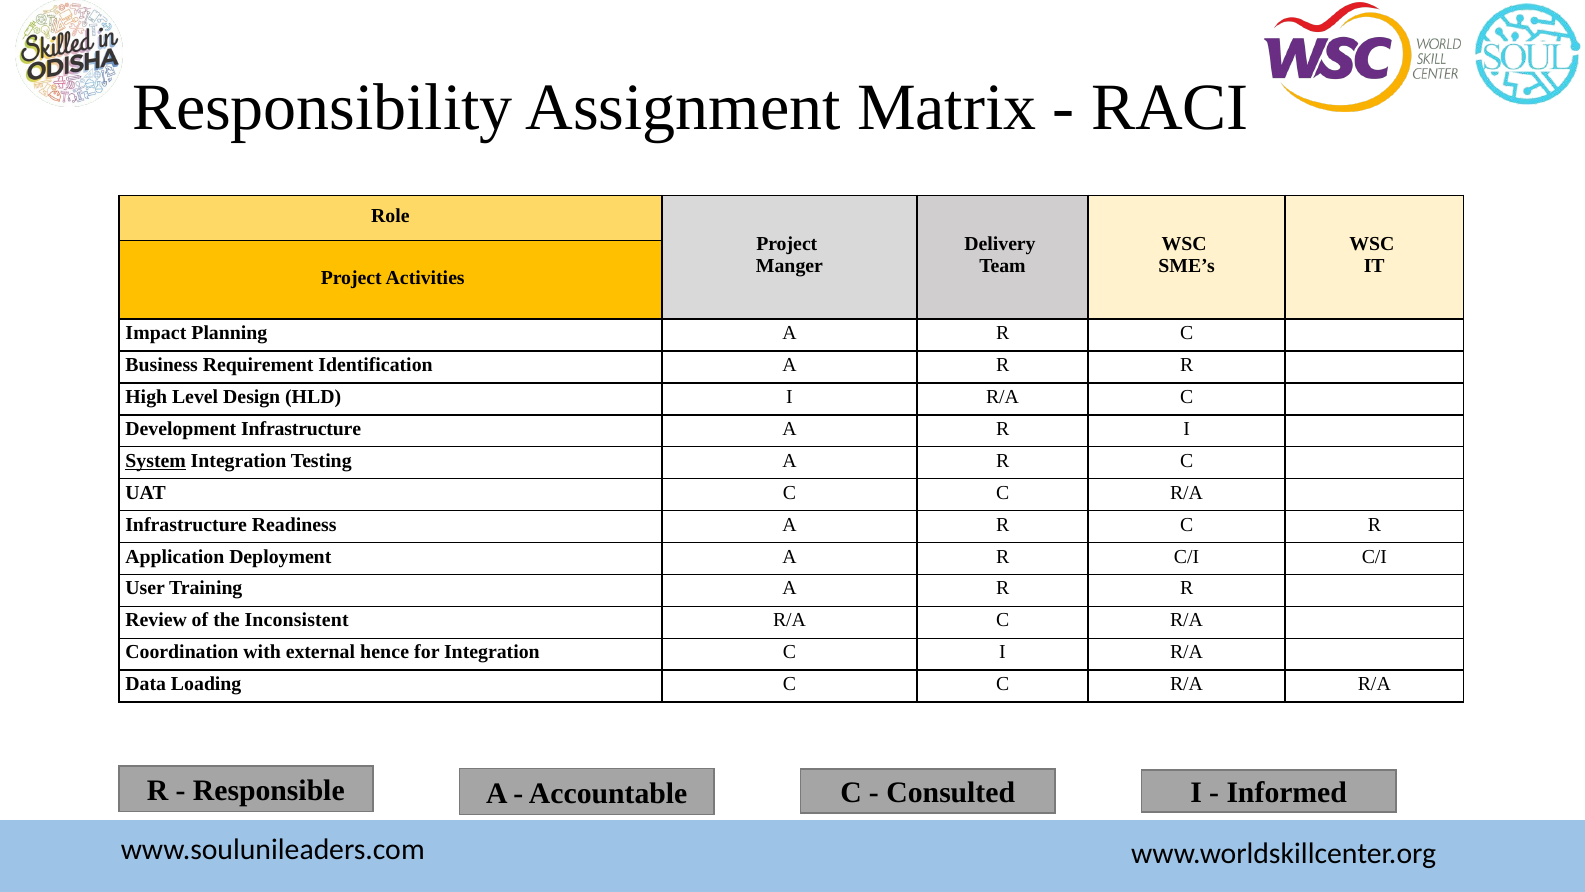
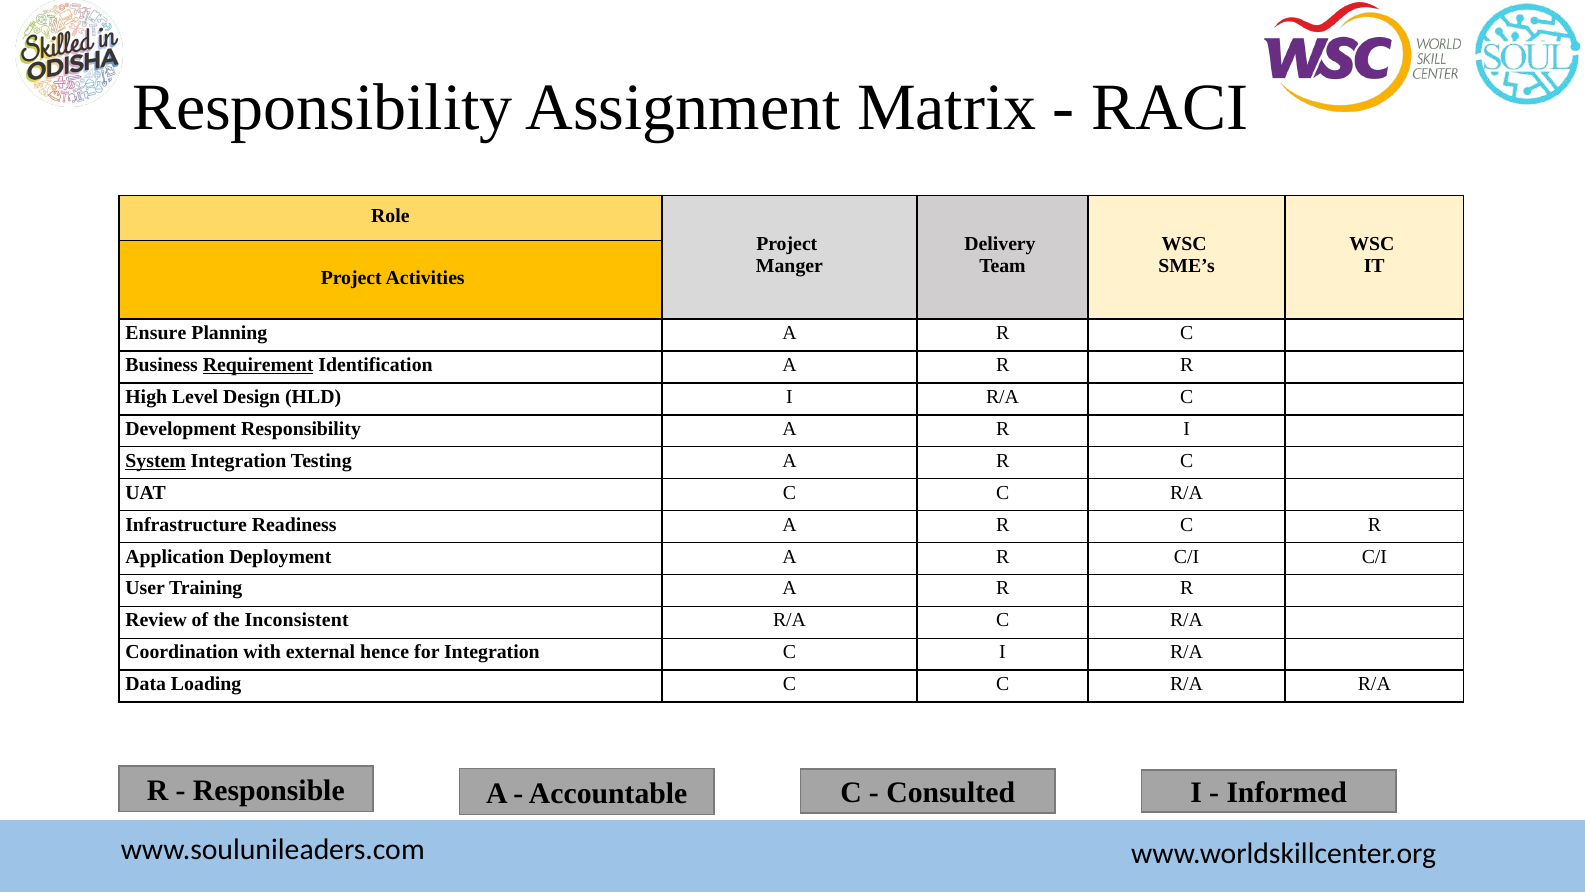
Impact: Impact -> Ensure
Requirement underline: none -> present
Development Infrastructure: Infrastructure -> Responsibility
